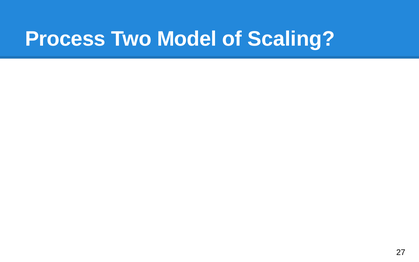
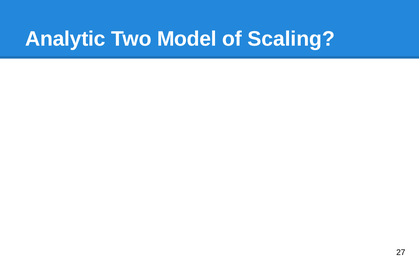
Process: Process -> Analytic
